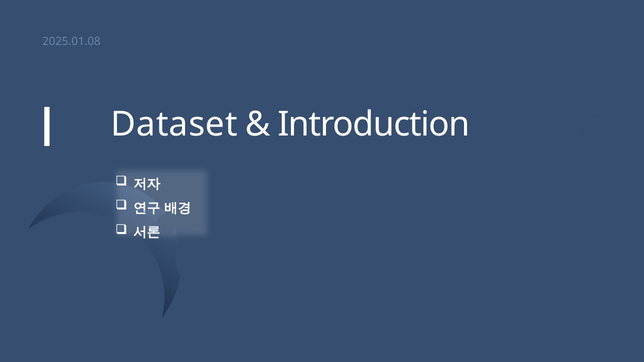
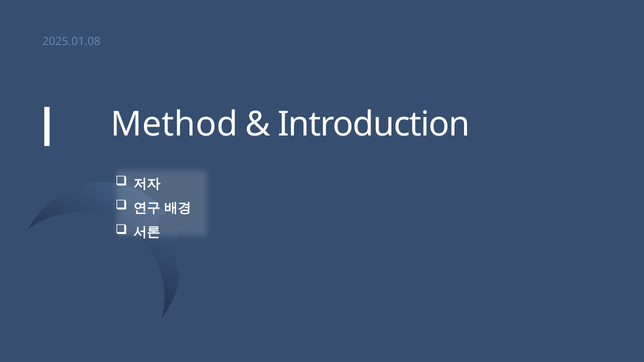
Dataset: Dataset -> Method
